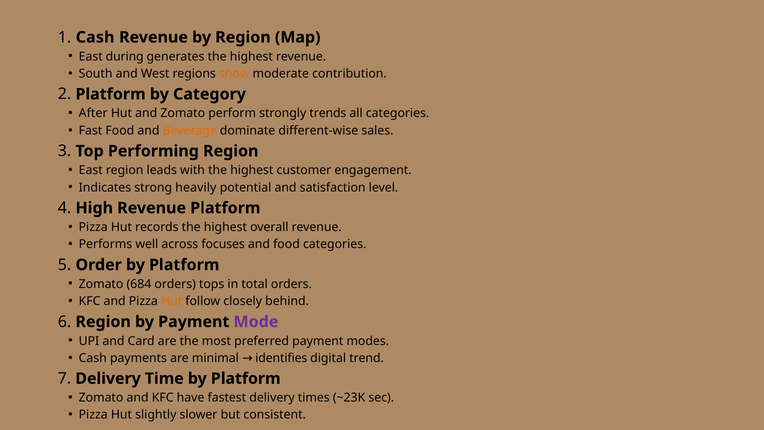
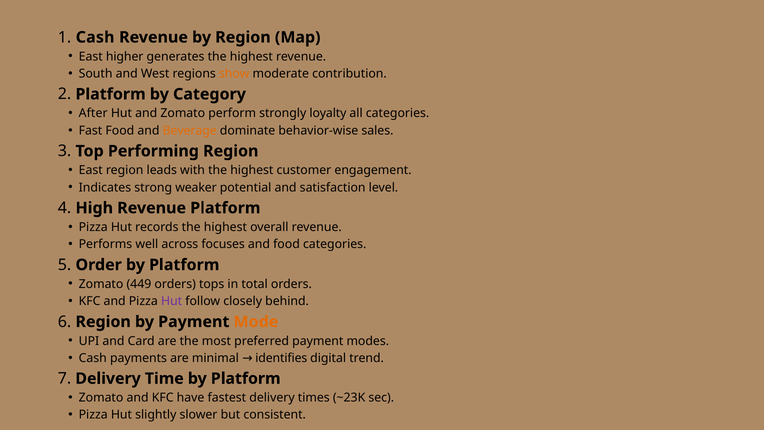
during: during -> higher
trends: trends -> loyalty
different-wise: different-wise -> behavior-wise
heavily: heavily -> weaker
684: 684 -> 449
Hut at (172, 301) colour: orange -> purple
Mode colour: purple -> orange
